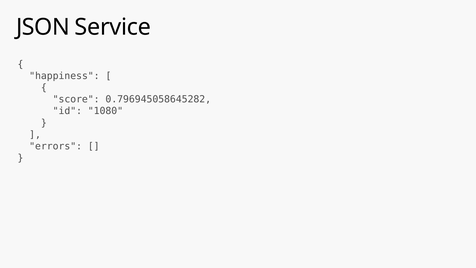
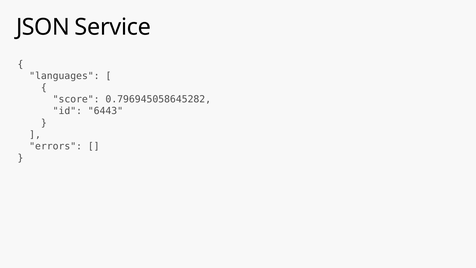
happiness: happiness -> languages
1080: 1080 -> 6443
